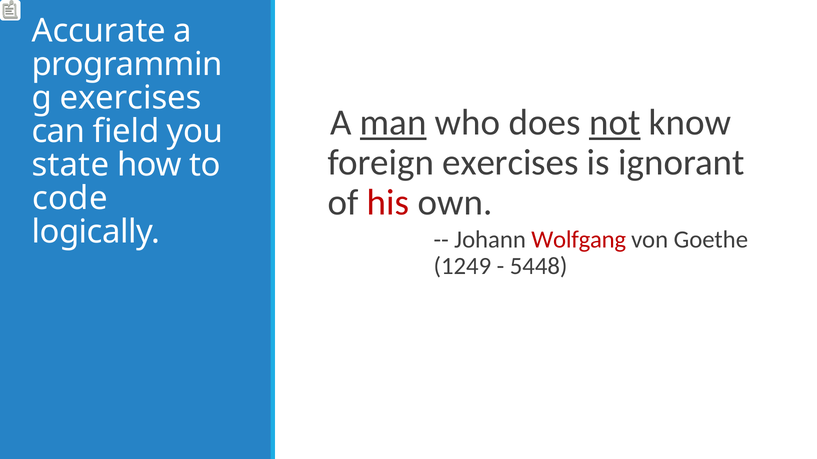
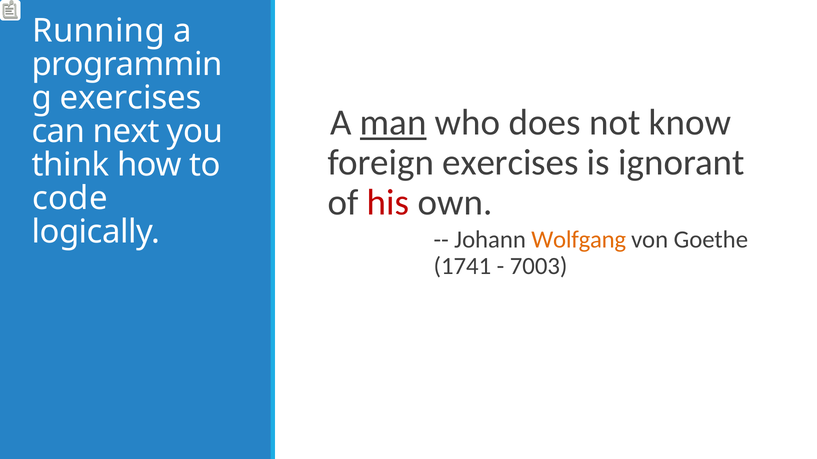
Accurate: Accurate -> Running
not underline: present -> none
field: field -> next
state: state -> think
Wolfgang colour: red -> orange
1249: 1249 -> 1741
5448: 5448 -> 7003
